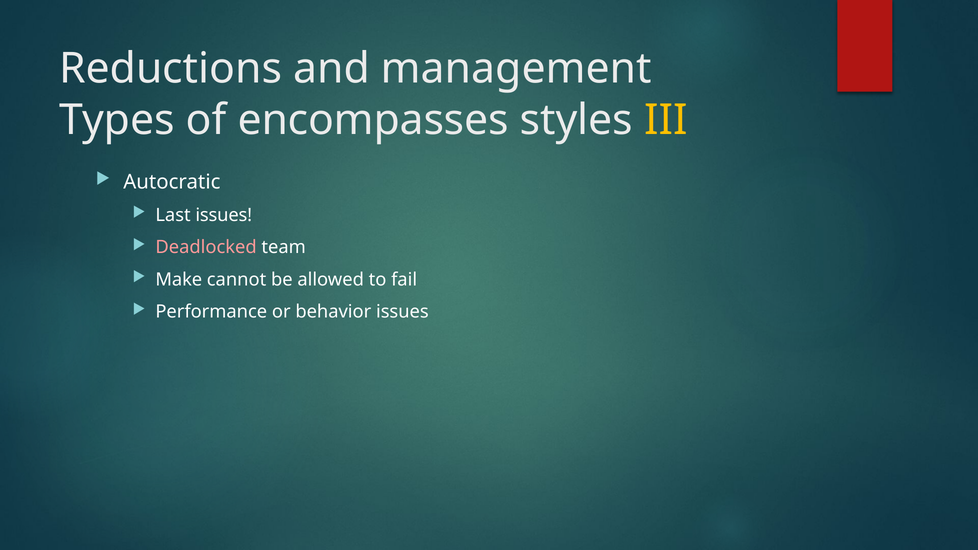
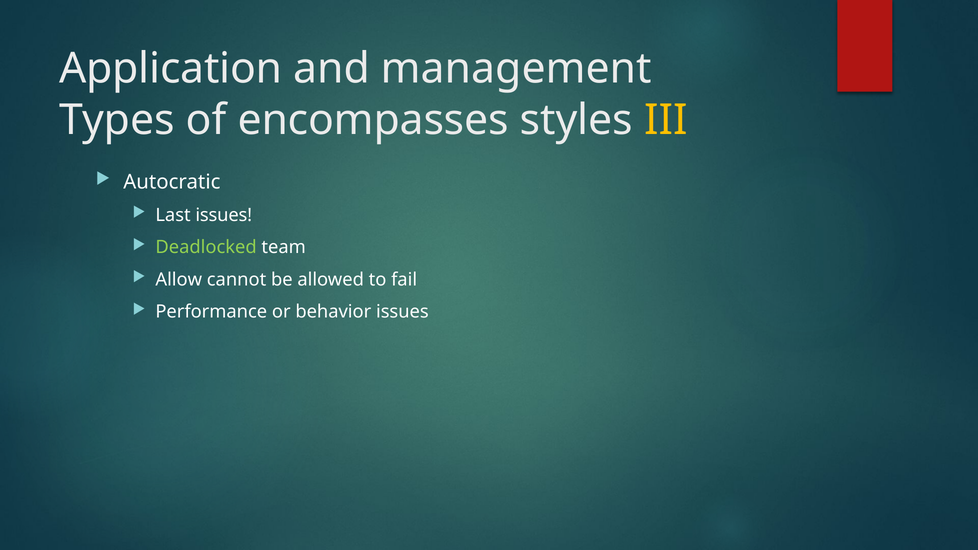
Reductions: Reductions -> Application
Deadlocked colour: pink -> light green
Make: Make -> Allow
